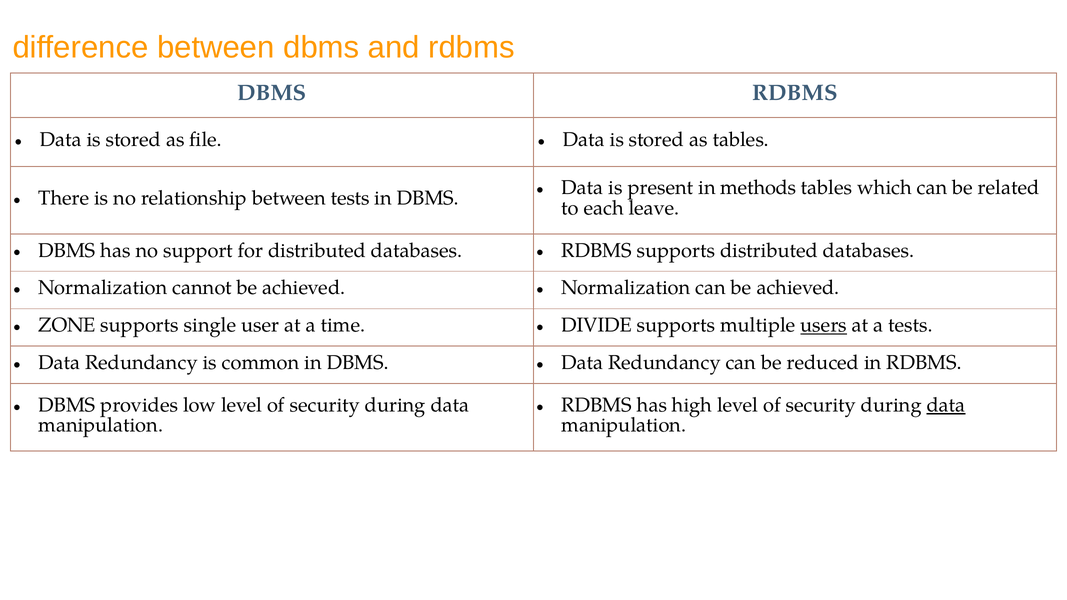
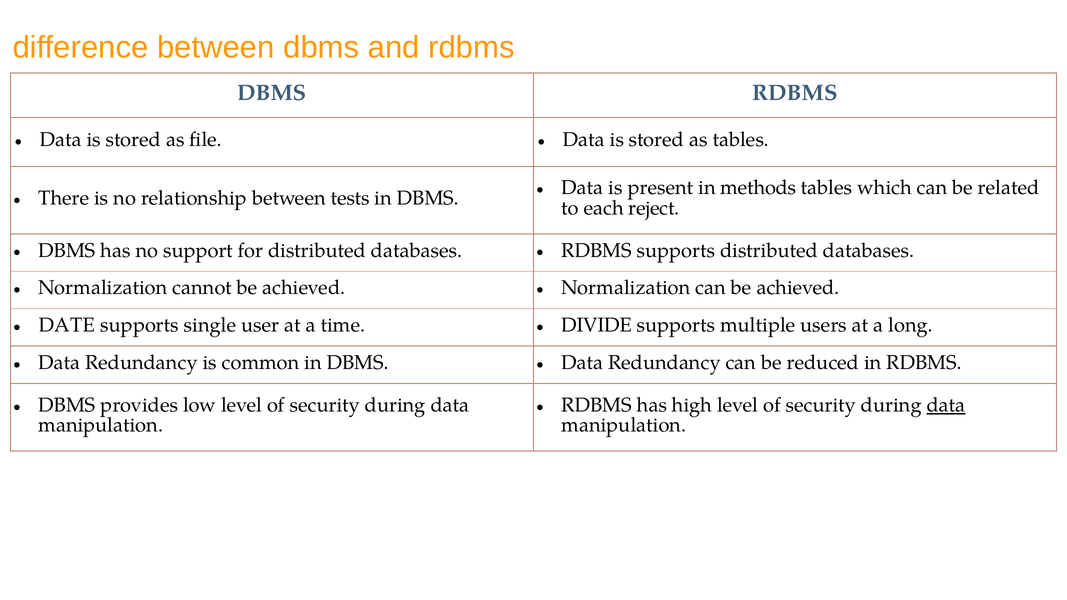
leave: leave -> reject
ZONE: ZONE -> DATE
users underline: present -> none
a tests: tests -> long
